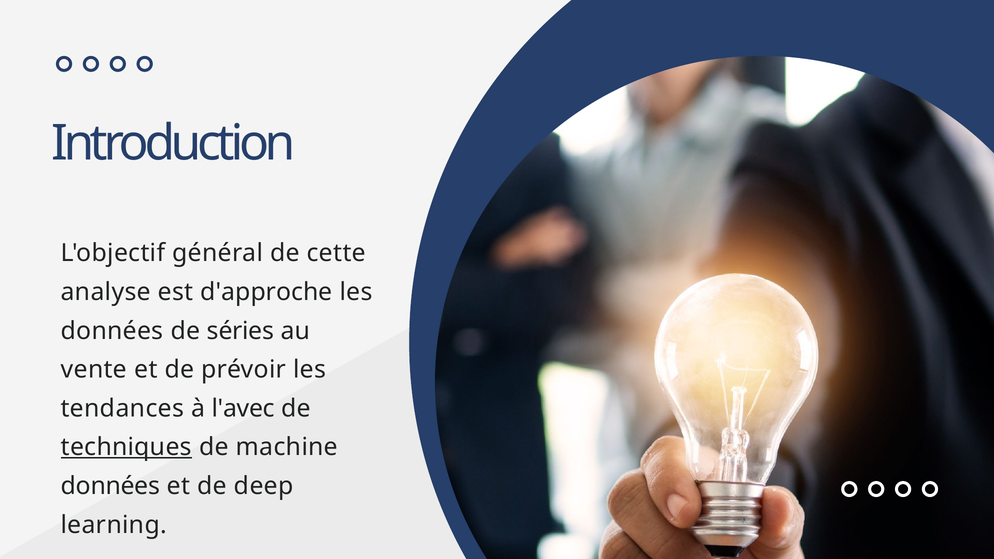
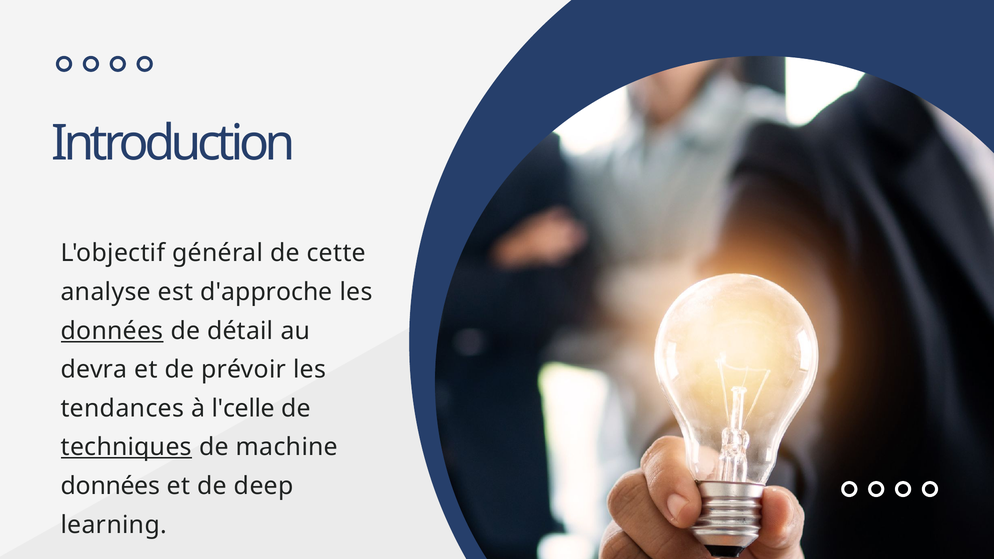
données at (112, 331) underline: none -> present
séries: séries -> détail
vente: vente -> devra
l'avec: l'avec -> l'celle
